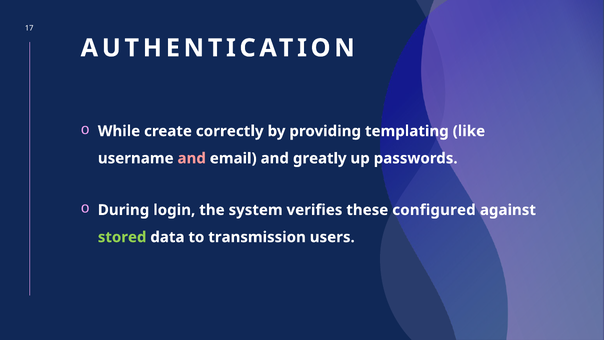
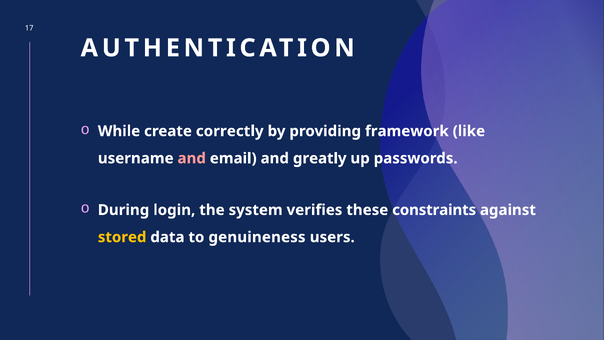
templating: templating -> framework
configured: configured -> constraints
stored colour: light green -> yellow
transmission: transmission -> genuineness
